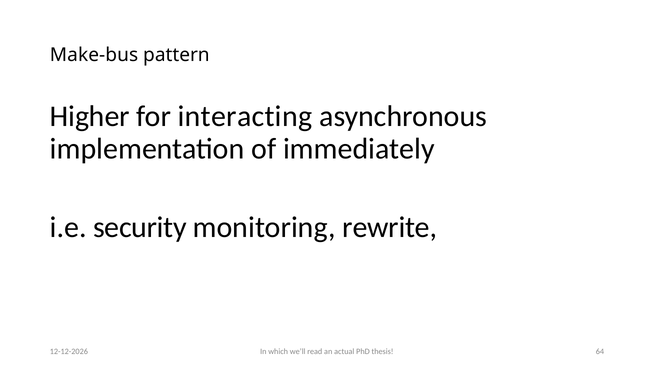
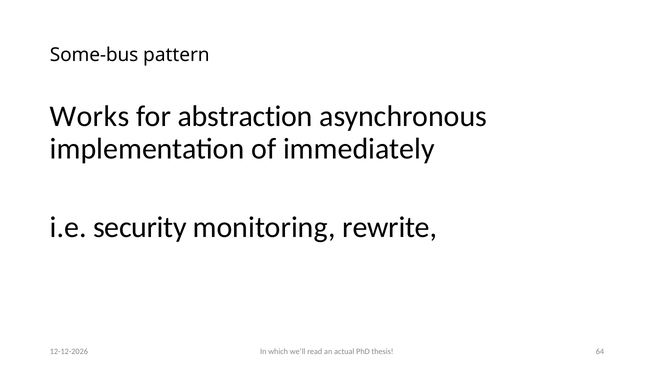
Make-bus: Make-bus -> Some-bus
Higher: Higher -> Works
interacting: interacting -> abstraction
